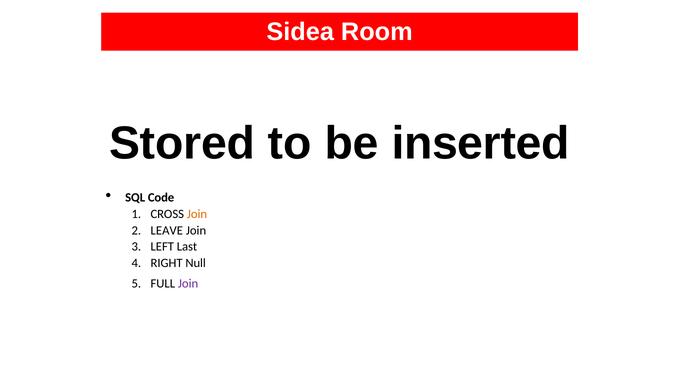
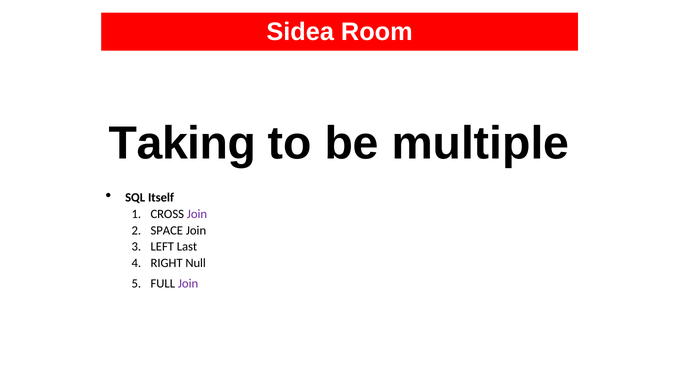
Stored: Stored -> Taking
inserted: inserted -> multiple
Code: Code -> Itself
Join at (197, 214) colour: orange -> purple
LEAVE: LEAVE -> SPACE
